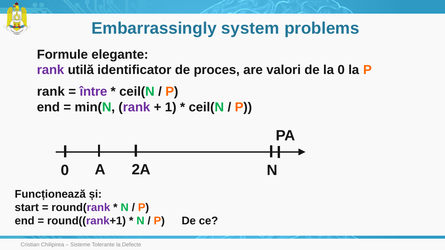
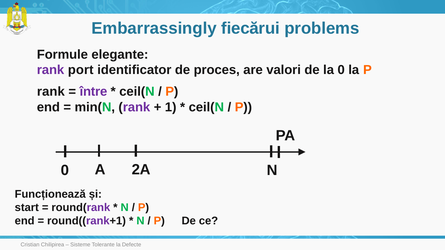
system: system -> fiecărui
utilă: utilă -> port
